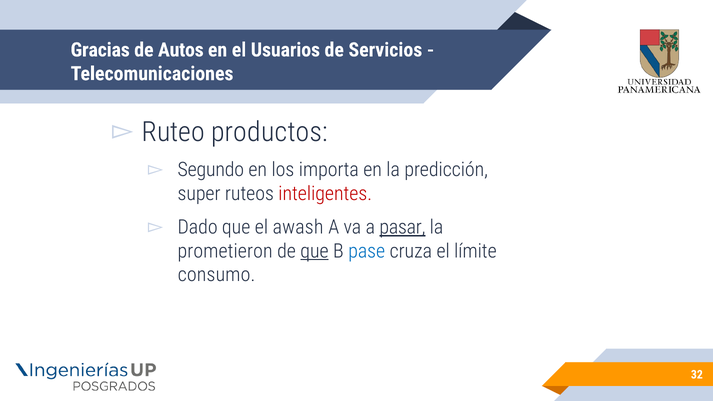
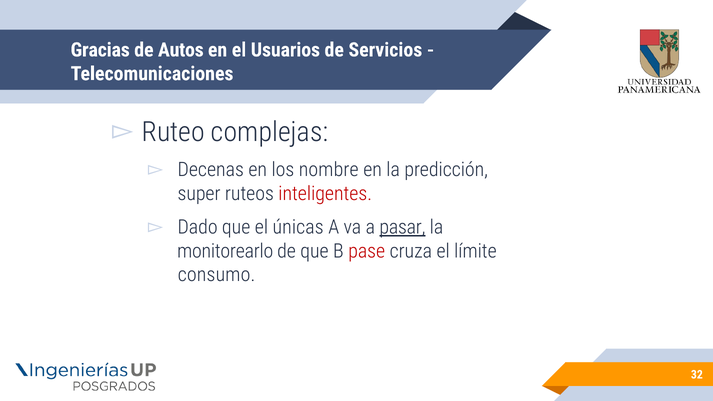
productos: productos -> complejas
Segundo: Segundo -> Decenas
importa: importa -> nombre
awash: awash -> únicas
prometieron: prometieron -> monitorearlo
que at (314, 251) underline: present -> none
pase colour: blue -> red
